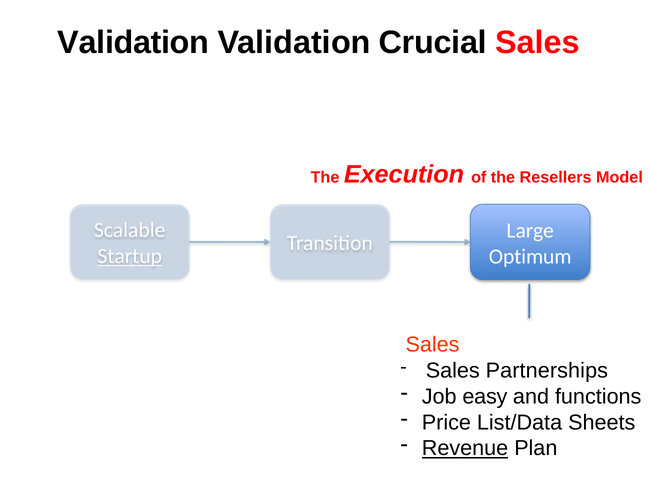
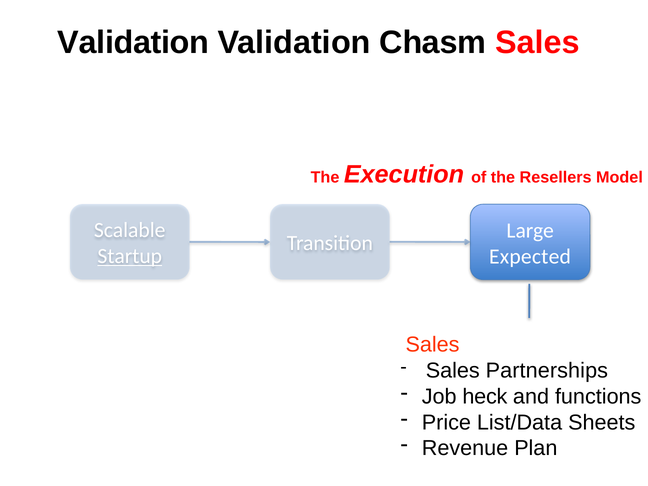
Crucial: Crucial -> Chasm
Optimum: Optimum -> Expected
easy: easy -> heck
Revenue underline: present -> none
